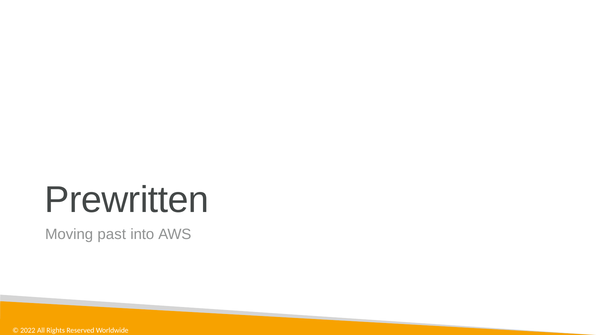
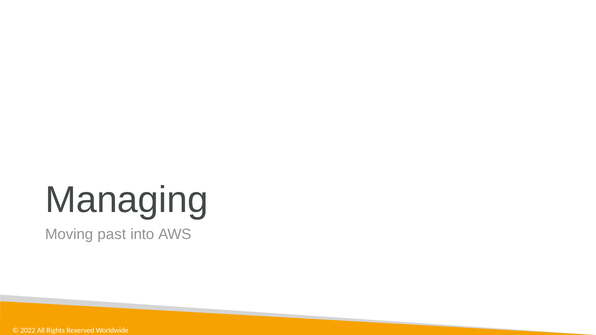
Prewritten: Prewritten -> Managing
